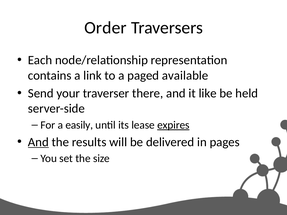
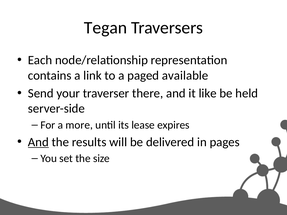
Order: Order -> Tegan
easily: easily -> more
expires underline: present -> none
